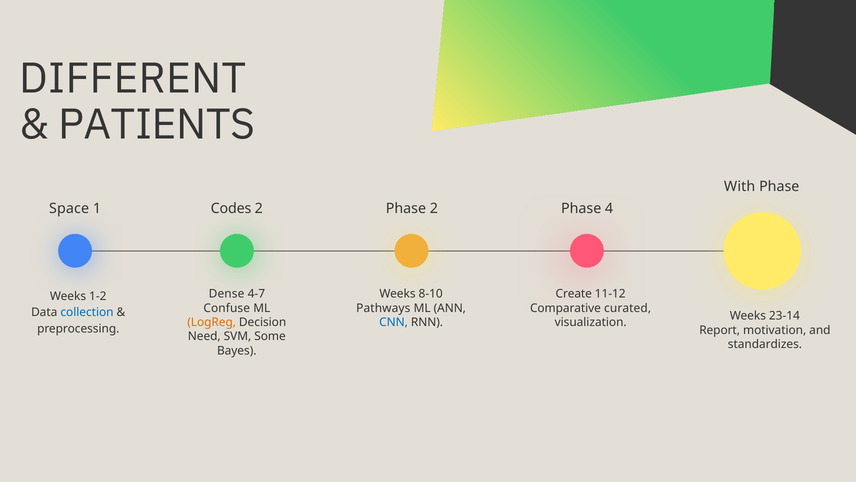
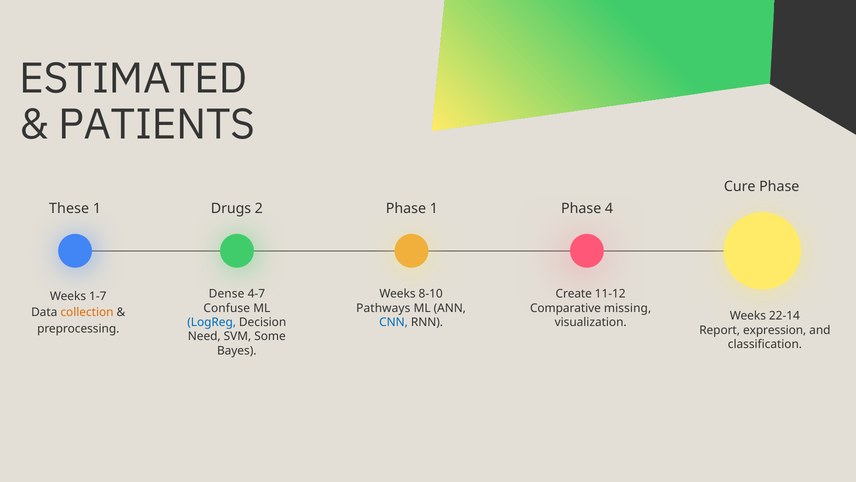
DIFFERENT: DIFFERENT -> ESTIMATED
With: With -> Cure
Space: Space -> These
Codes: Codes -> Drugs
Phase 2: 2 -> 1
1-2: 1-2 -> 1-7
curated: curated -> missing
collection colour: blue -> orange
23-14: 23-14 -> 22-14
LogReg colour: orange -> blue
motivation: motivation -> expression
standardizes: standardizes -> classification
